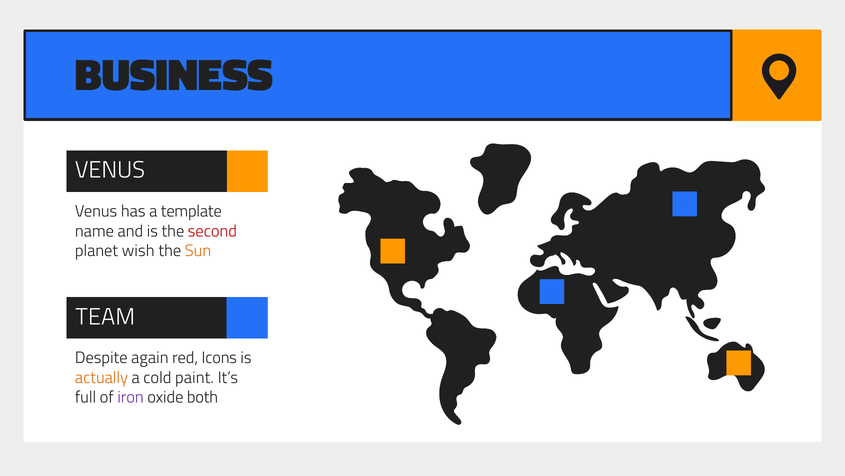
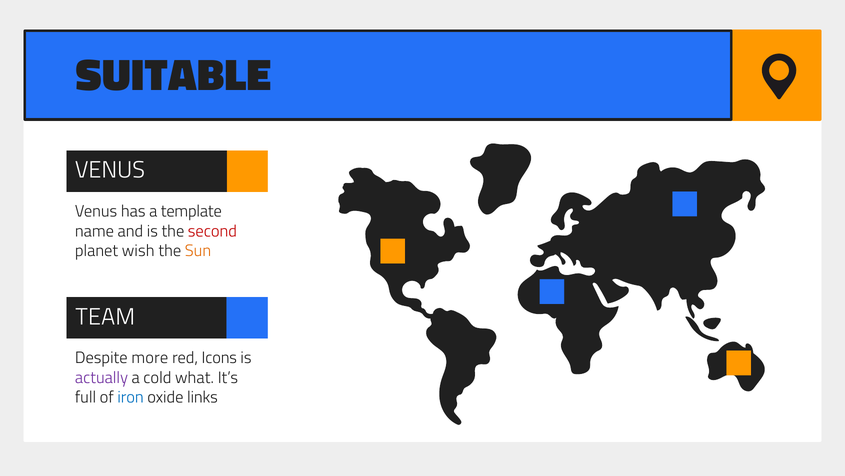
BUSINESS: BUSINESS -> SUITABLE
again: again -> more
actually colour: orange -> purple
paint: paint -> what
iron colour: purple -> blue
both: both -> links
